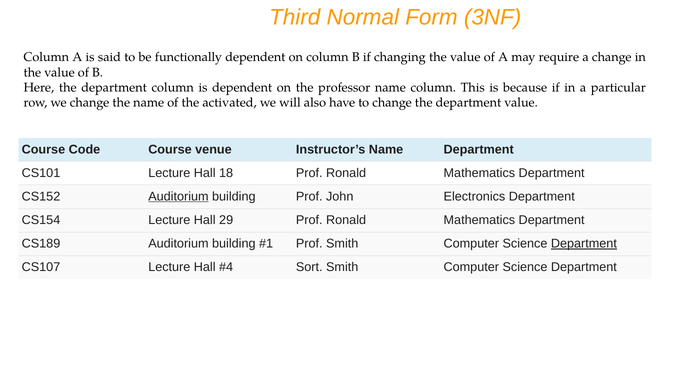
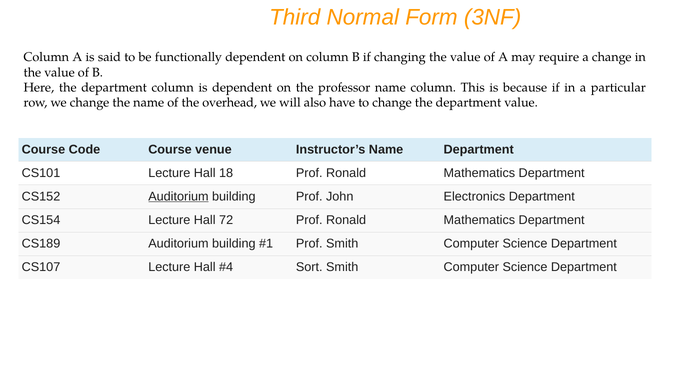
activated: activated -> overhead
29: 29 -> 72
Department at (584, 244) underline: present -> none
